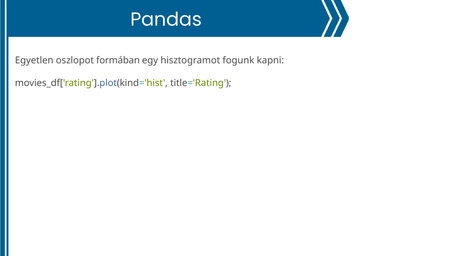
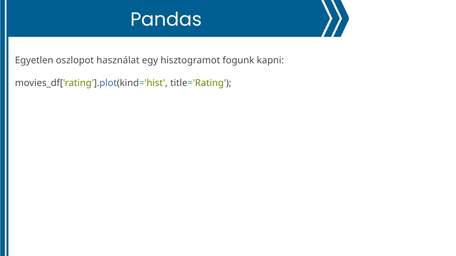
formában: formában -> használat
